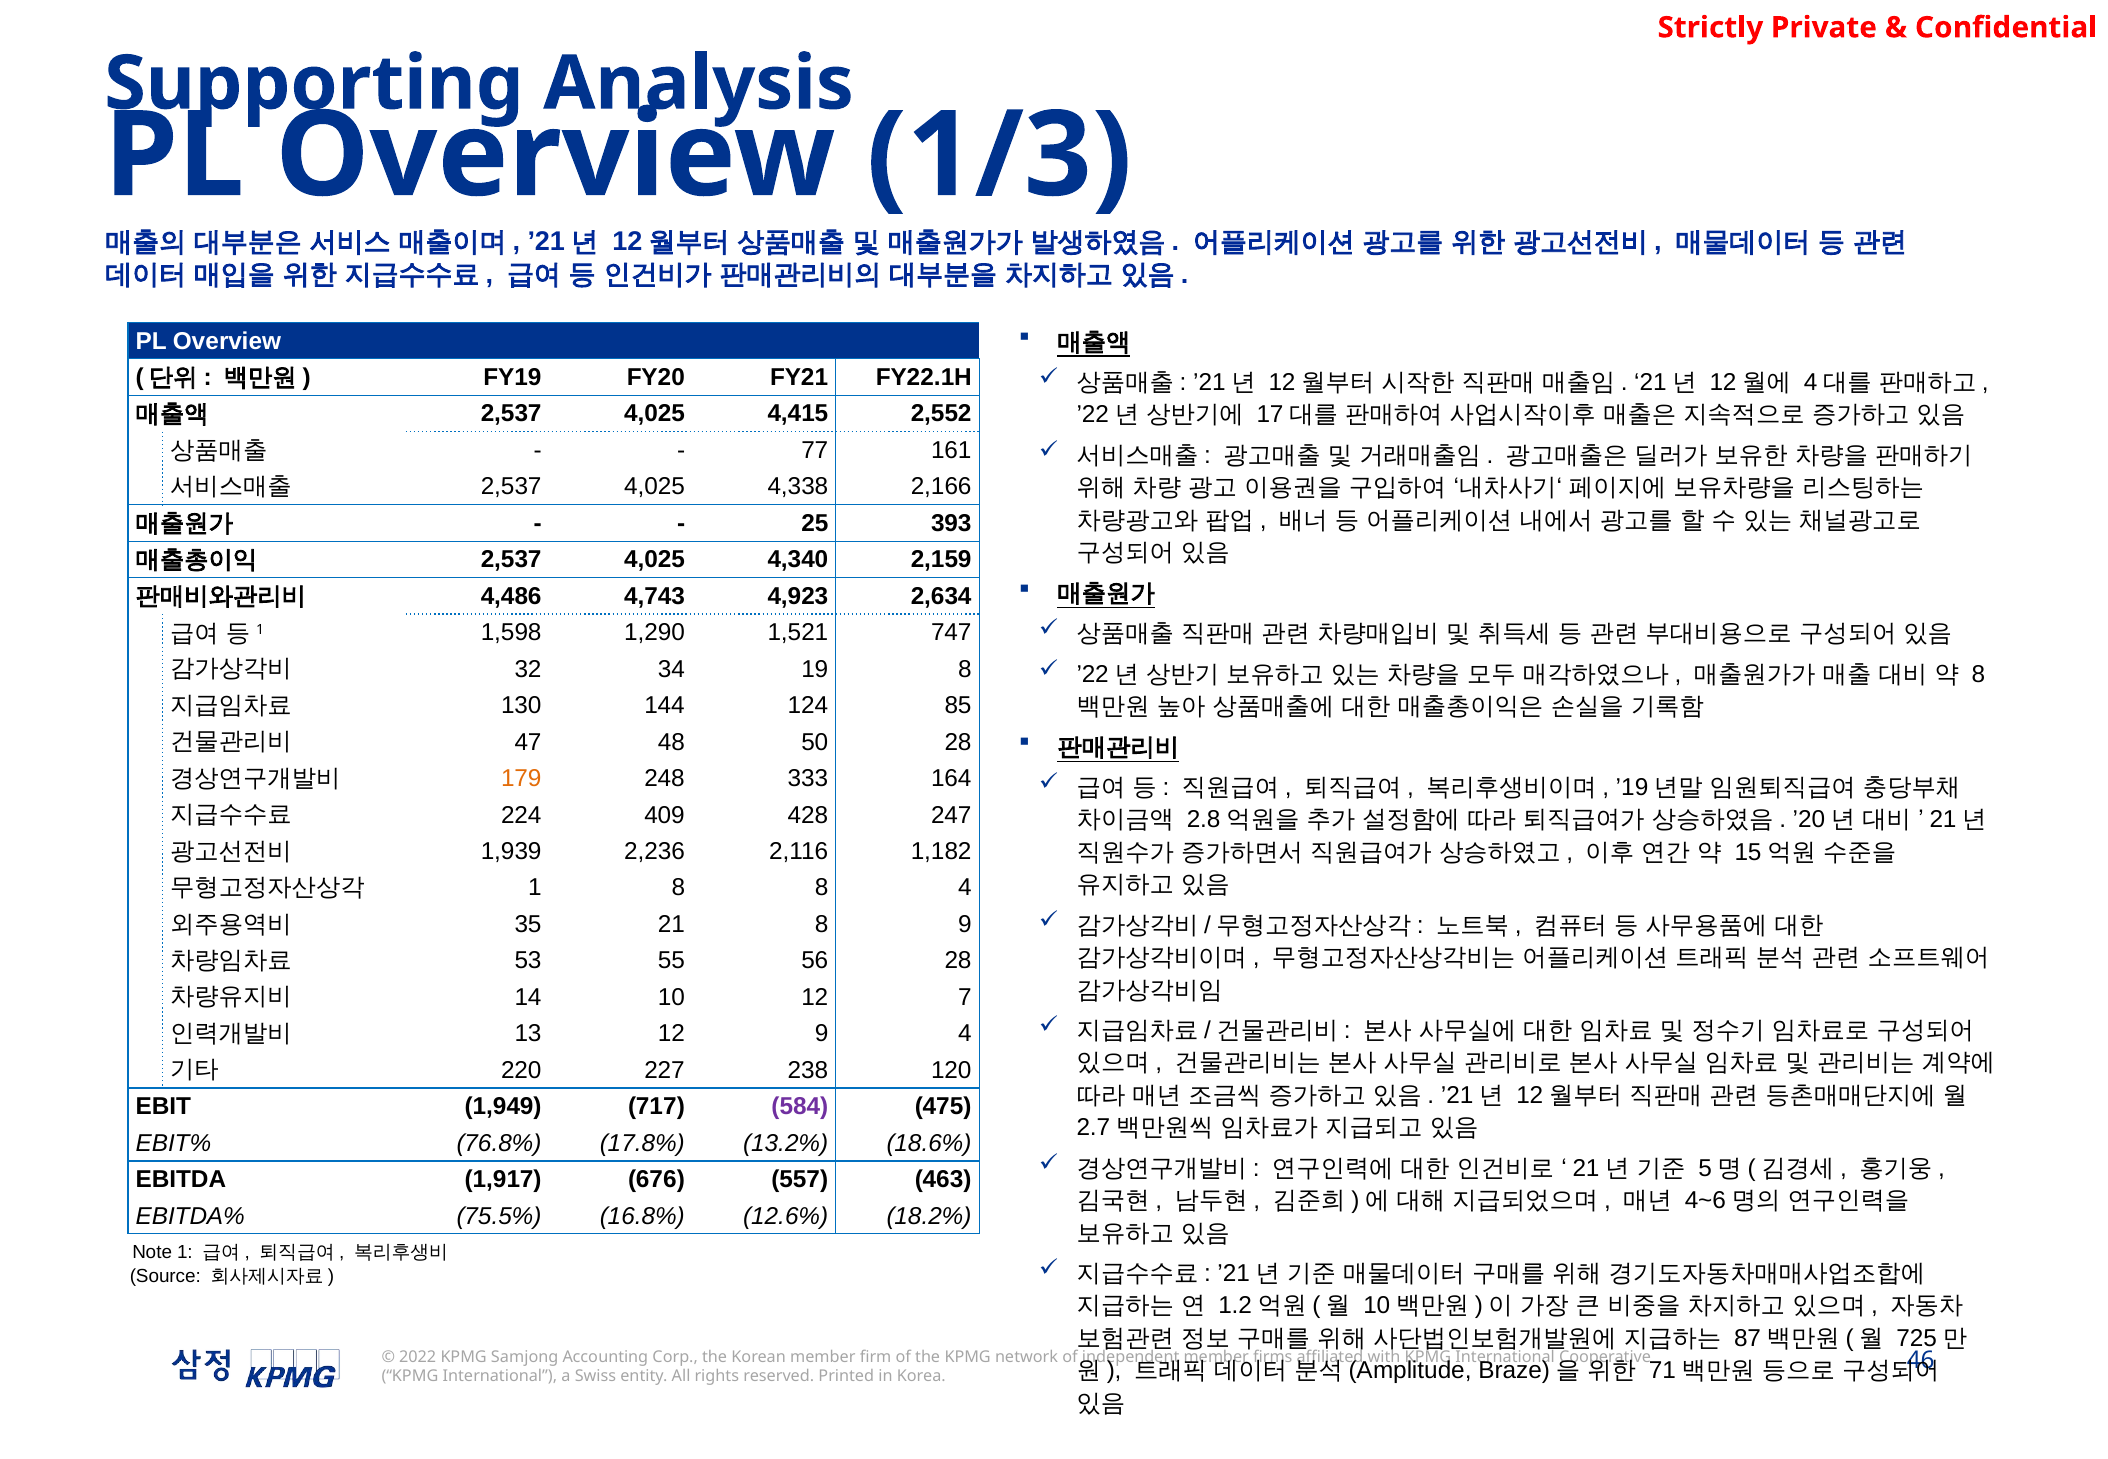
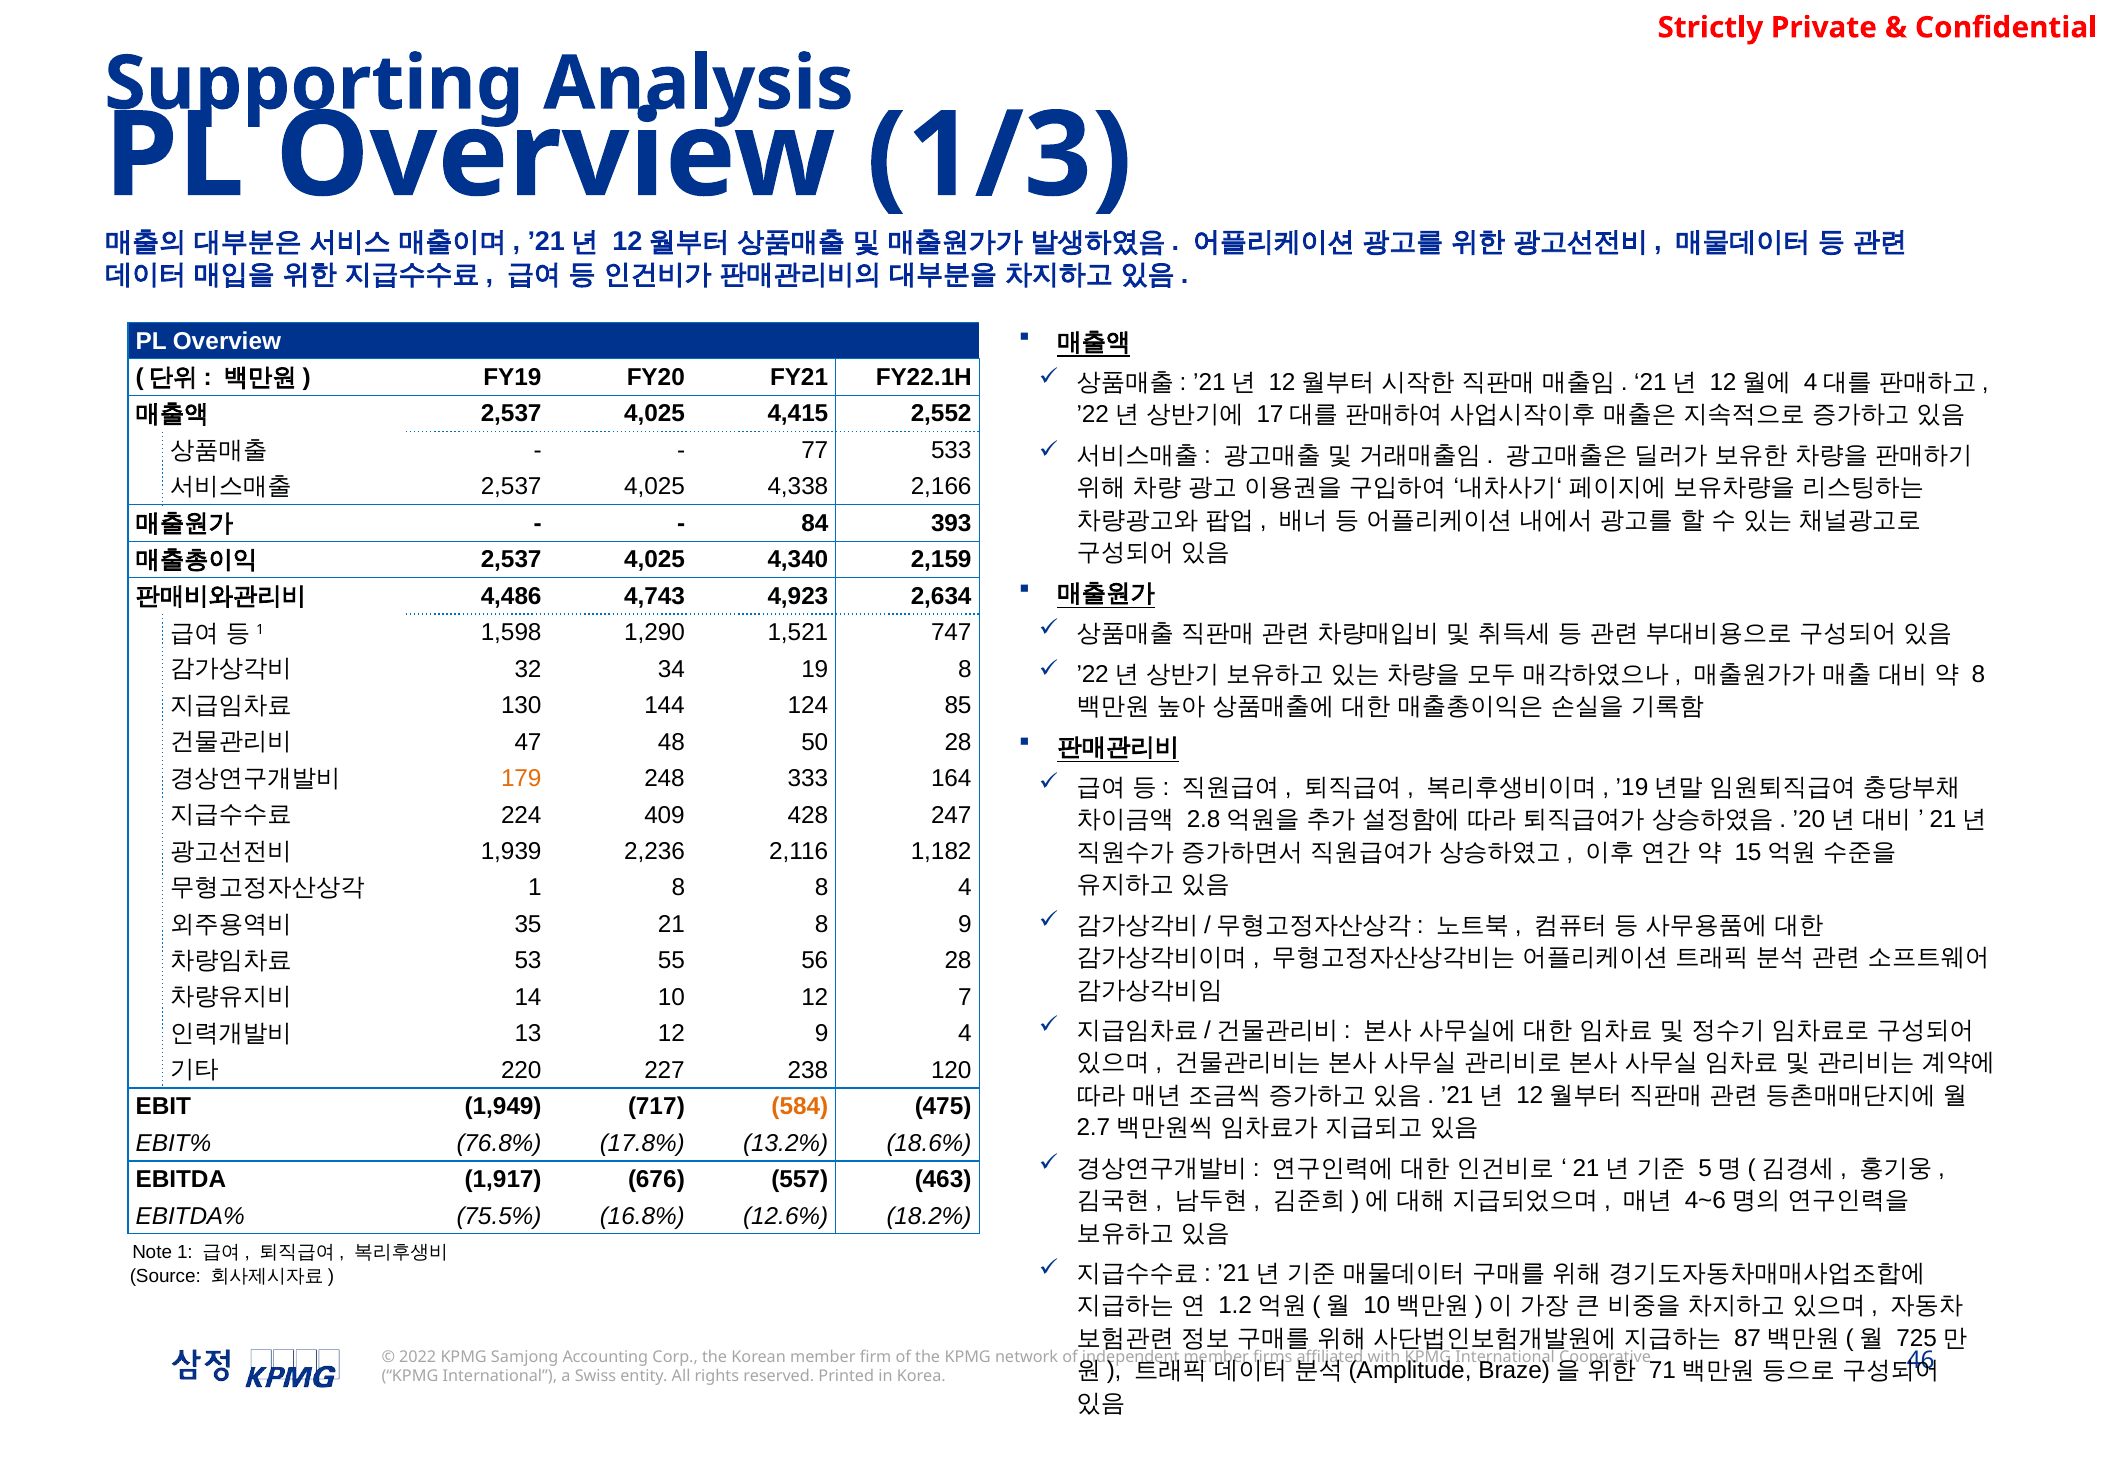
161: 161 -> 533
25: 25 -> 84
584 colour: purple -> orange
